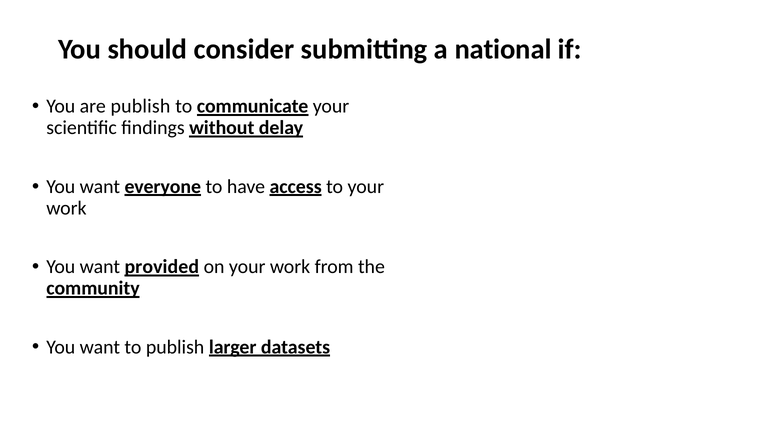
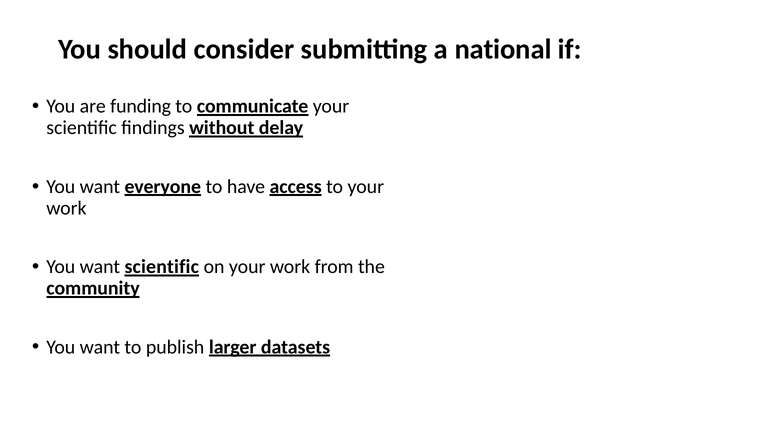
are publish: publish -> funding
want provided: provided -> scientific
